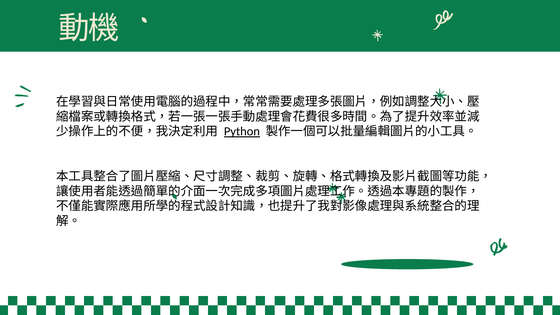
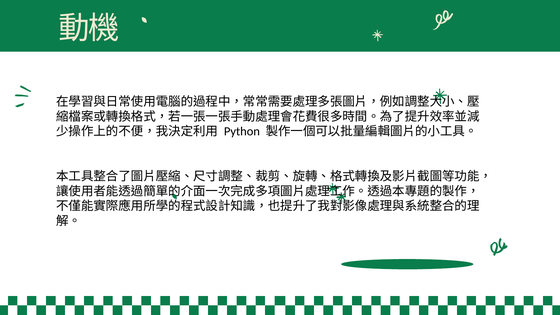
Python underline: present -> none
